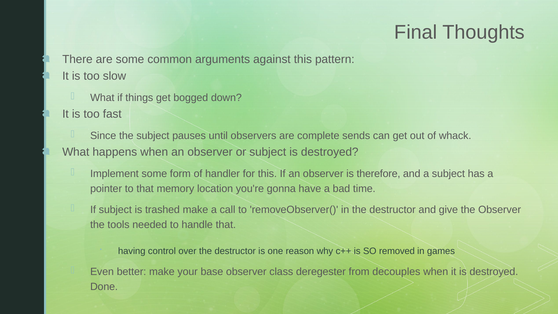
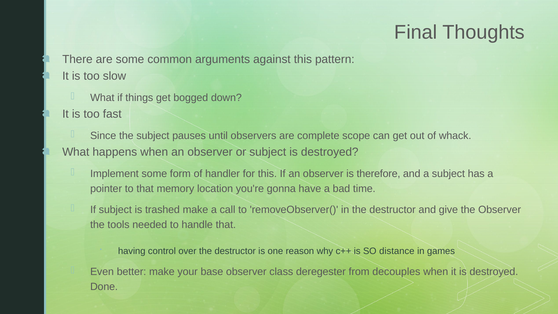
sends: sends -> scope
removed: removed -> distance
